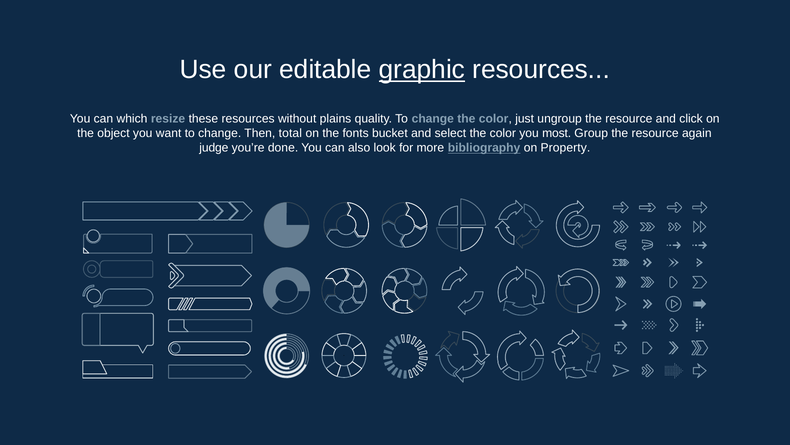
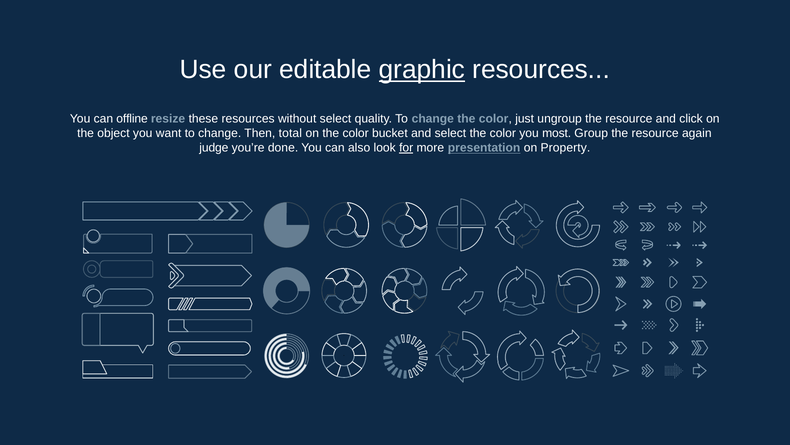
which: which -> offline
without plains: plains -> select
on the fonts: fonts -> color
for underline: none -> present
bibliography: bibliography -> presentation
